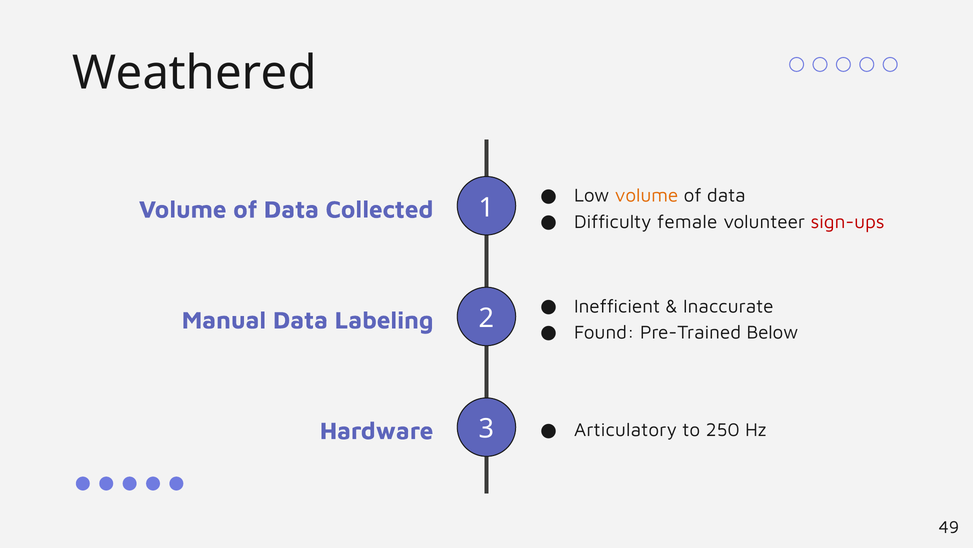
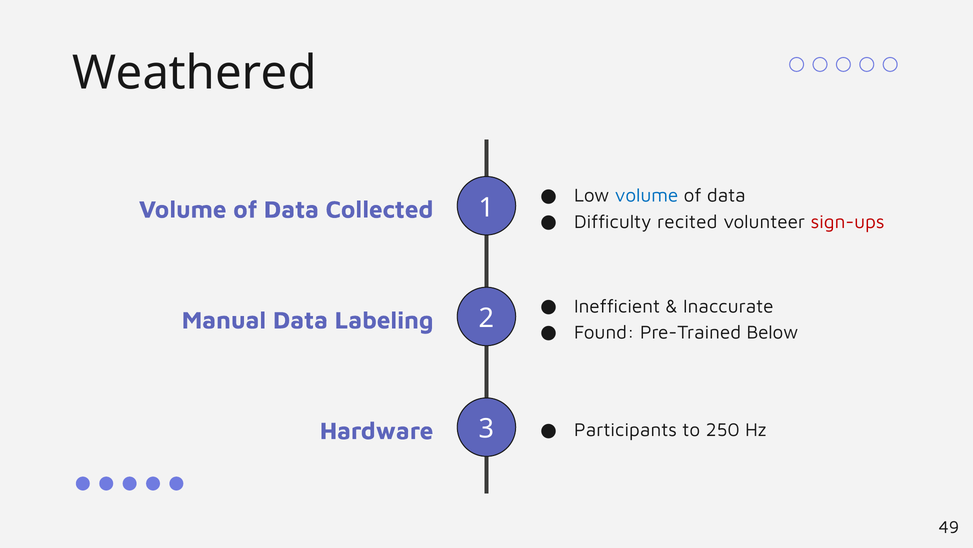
volume at (647, 195) colour: orange -> blue
female: female -> recited
Articulatory: Articulatory -> Participants
